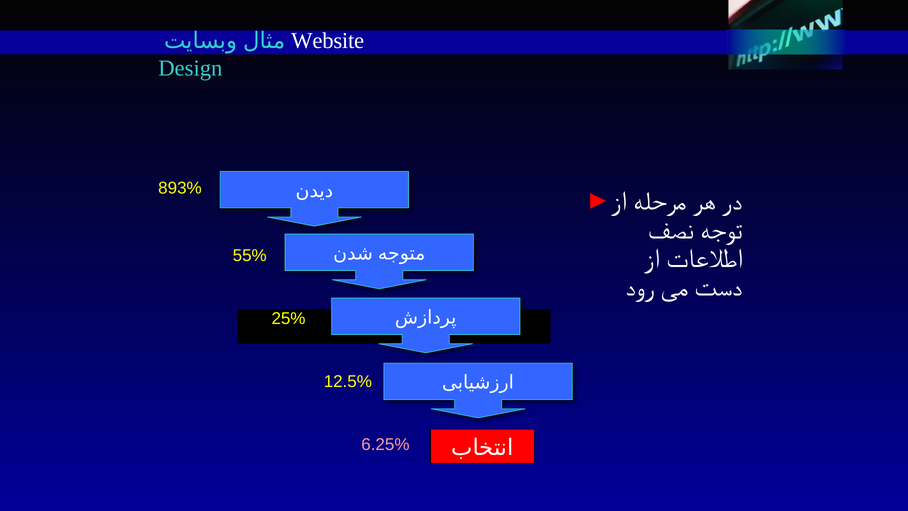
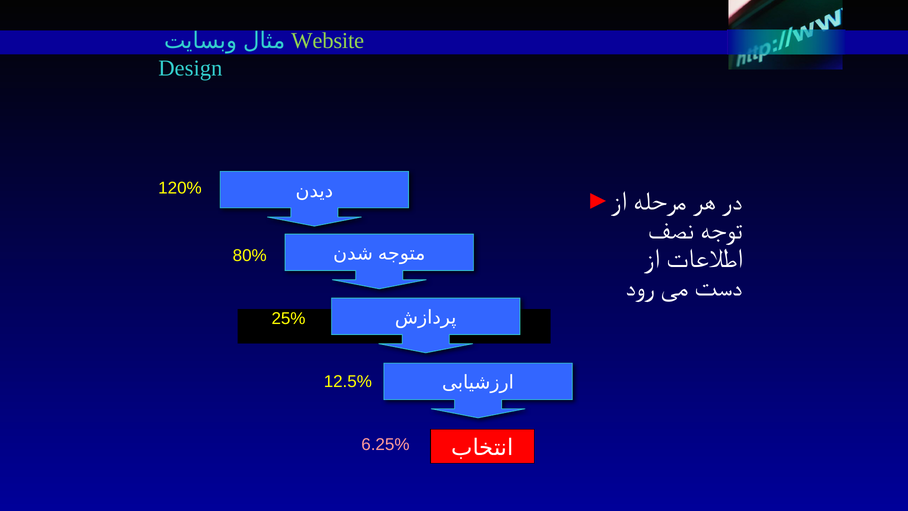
Website colour: white -> light green
893%: 893% -> 120%
55%: 55% -> 80%
